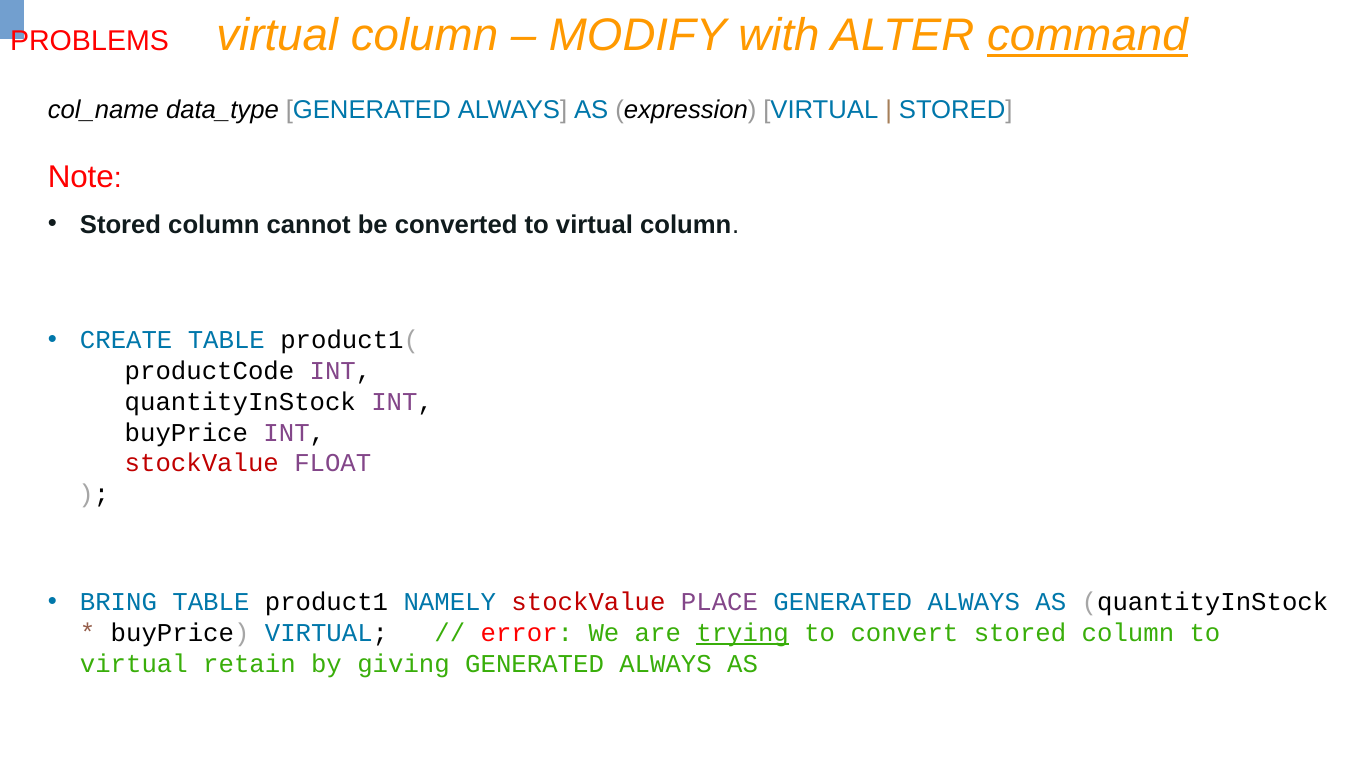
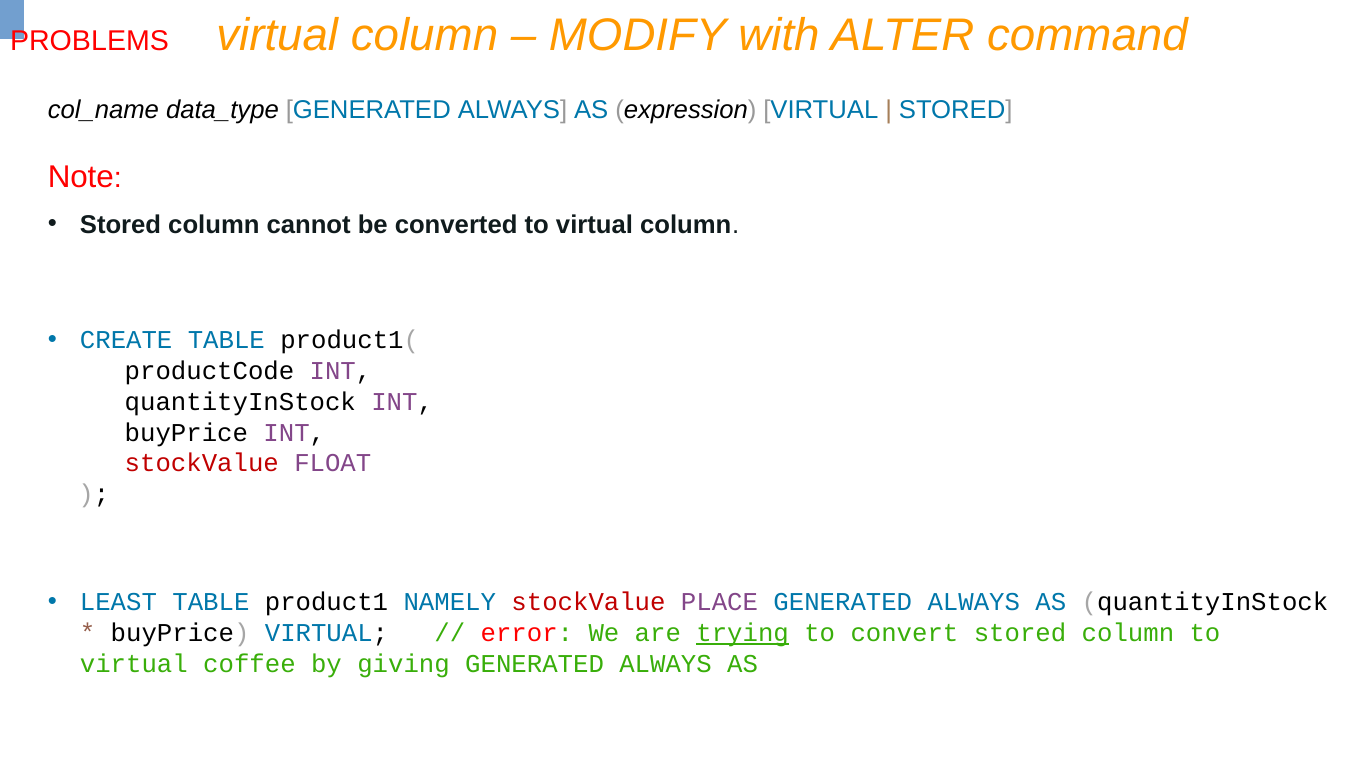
command underline: present -> none
BRING: BRING -> LEAST
retain: retain -> coffee
